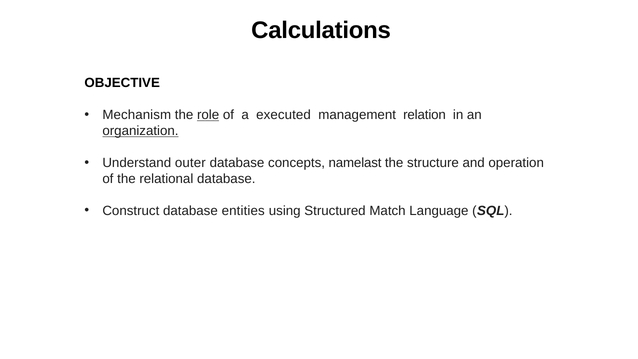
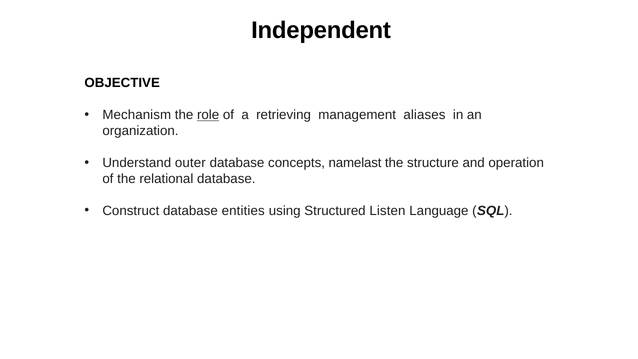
Calculations: Calculations -> Independent
executed: executed -> retrieving
relation: relation -> aliases
organization underline: present -> none
Match: Match -> Listen
